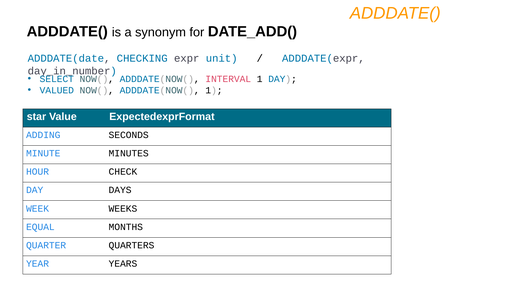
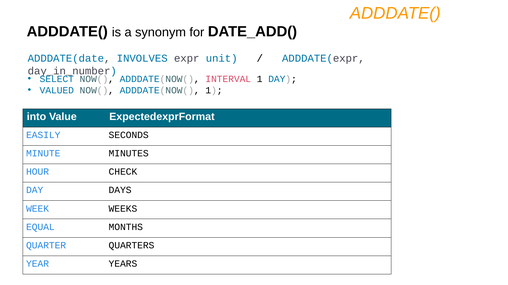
CHECKING: CHECKING -> INVOLVES
star: star -> into
ADDING: ADDING -> EASILY
